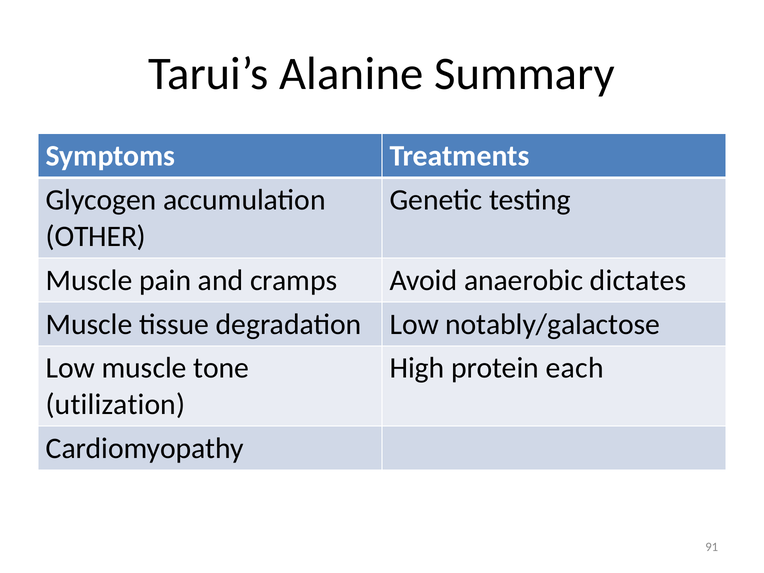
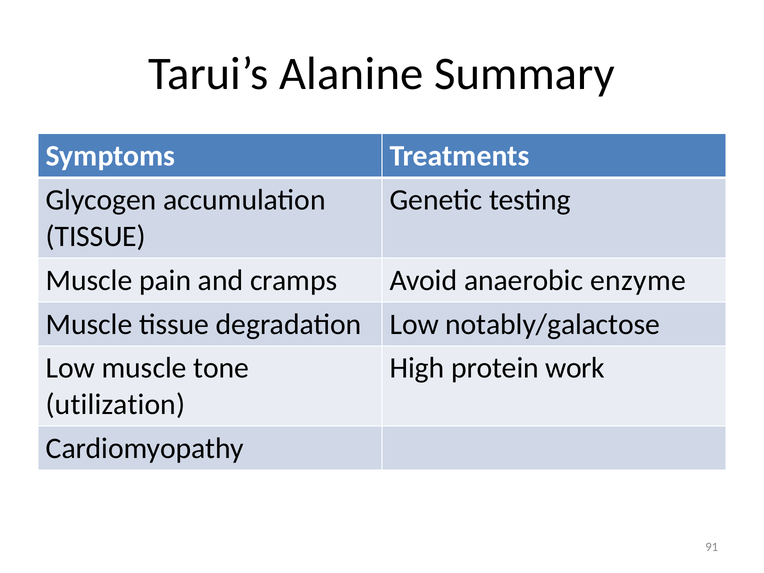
OTHER at (96, 236): OTHER -> TISSUE
dictates: dictates -> enzyme
each: each -> work
